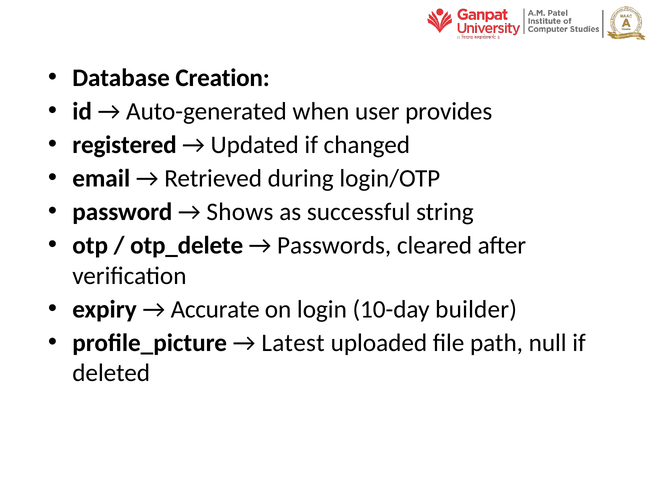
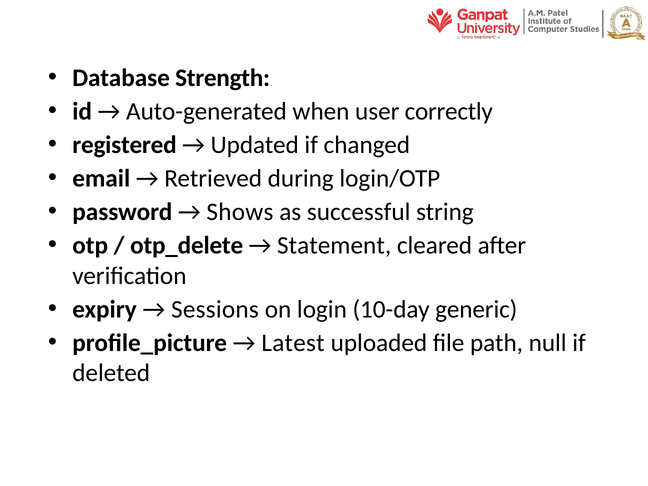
Creation: Creation -> Strength
provides: provides -> correctly
Passwords: Passwords -> Statement
Accurate: Accurate -> Sessions
builder: builder -> generic
